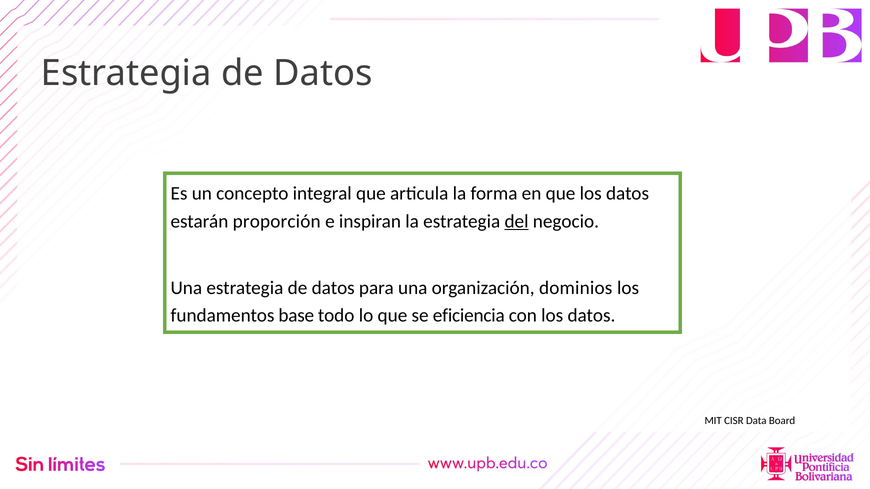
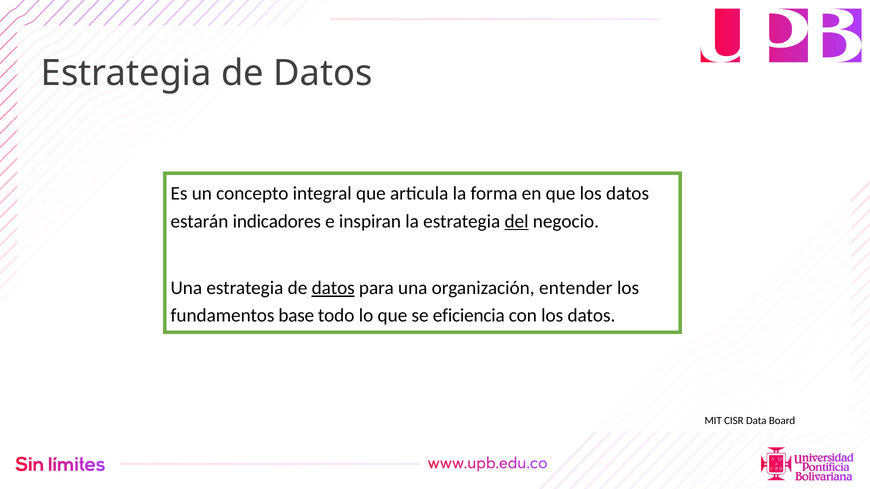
proporción: proporción -> indicadores
datos at (333, 288) underline: none -> present
dominios: dominios -> entender
